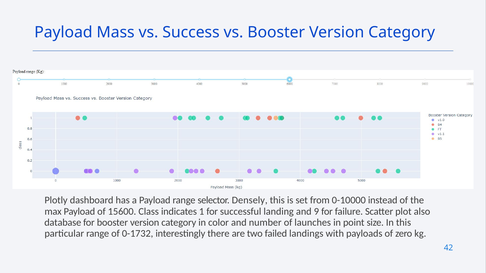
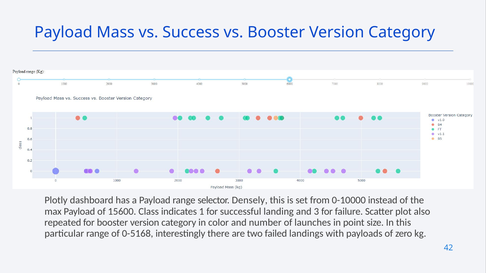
9: 9 -> 3
database: database -> repeated
0-1732: 0-1732 -> 0-5168
